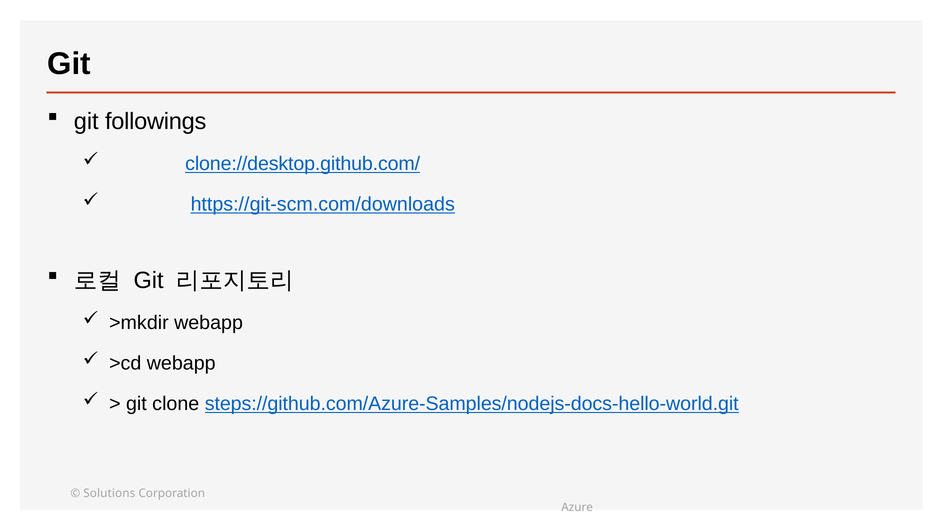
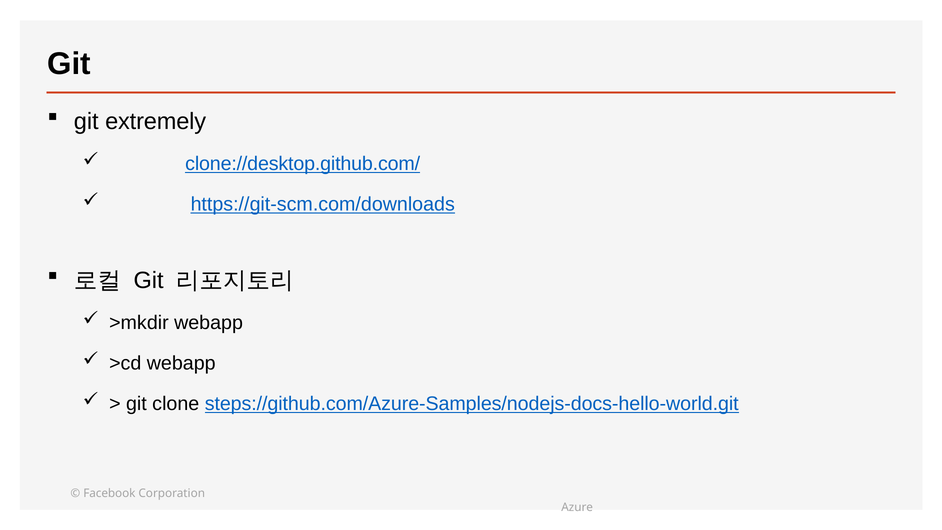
followings: followings -> extremely
Solutions: Solutions -> Facebook
